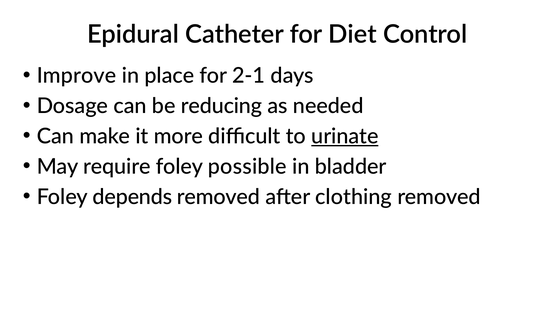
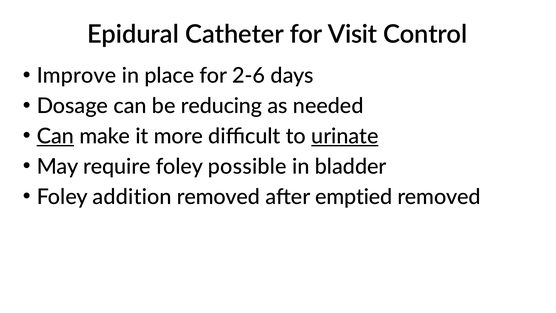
Diet: Diet -> Visit
2-1: 2-1 -> 2-6
Can at (55, 136) underline: none -> present
depends: depends -> addition
clothing: clothing -> emptied
